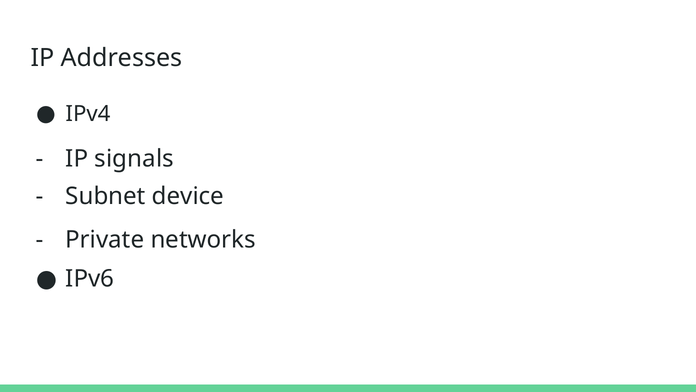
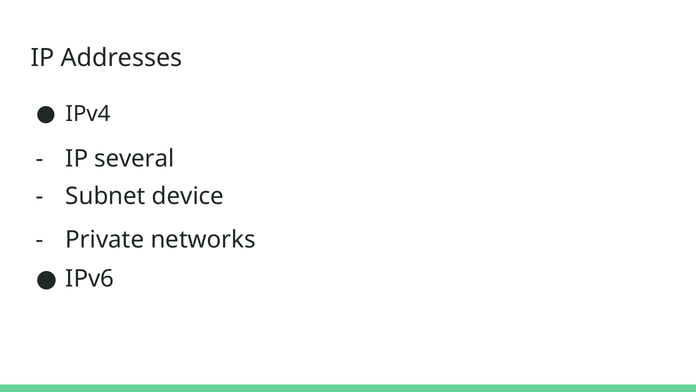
signals: signals -> several
